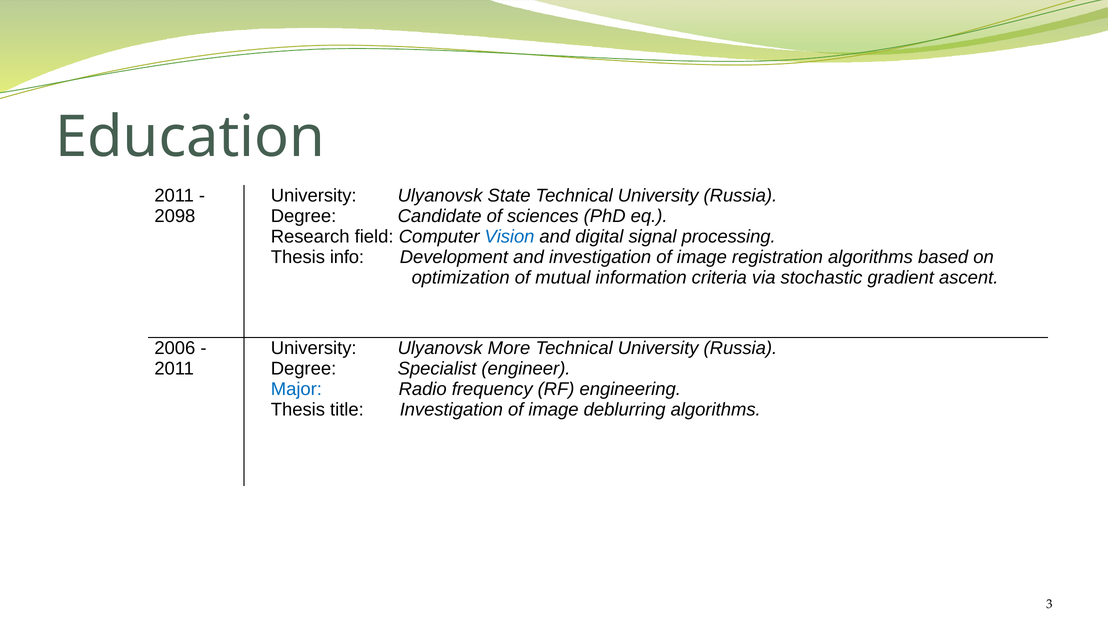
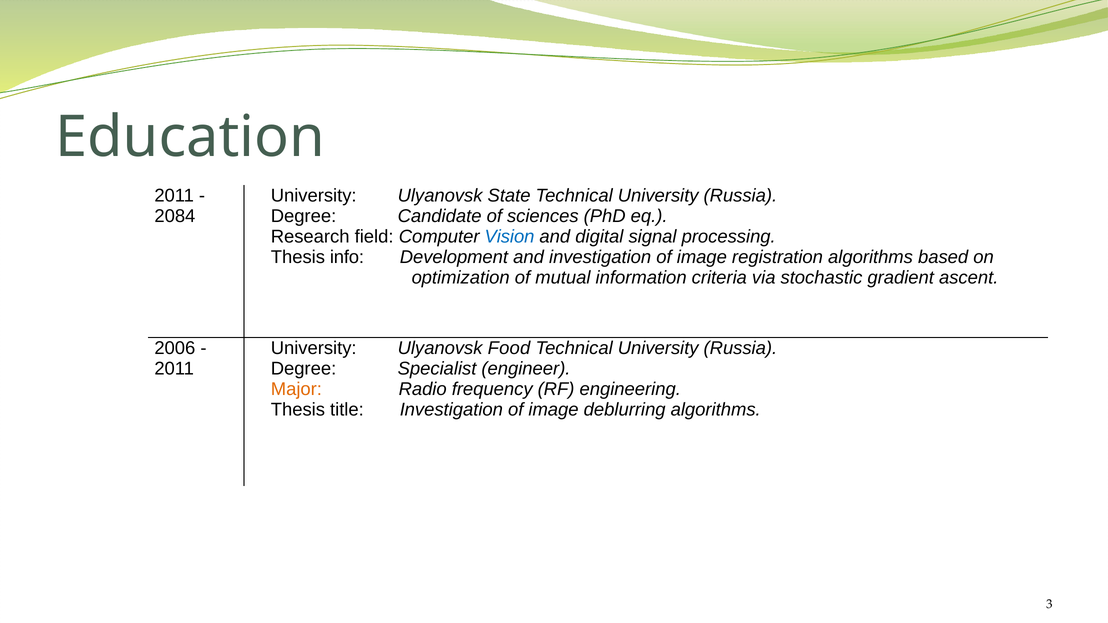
2098: 2098 -> 2084
More: More -> Food
Major colour: blue -> orange
